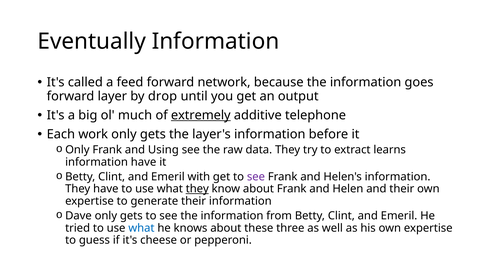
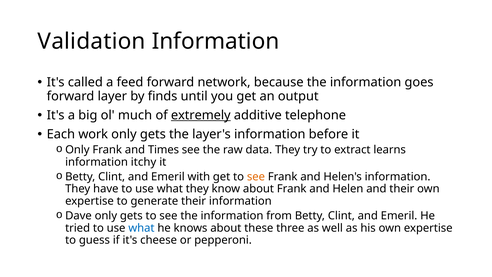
Eventually: Eventually -> Validation
drop: drop -> finds
Using: Using -> Times
information have: have -> itchy
see at (256, 177) colour: purple -> orange
they at (197, 189) underline: present -> none
